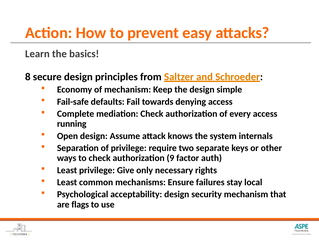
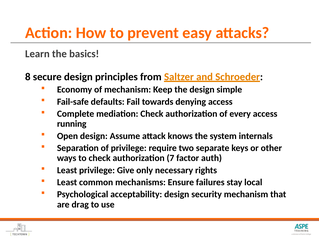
9: 9 -> 7
flags: flags -> drag
